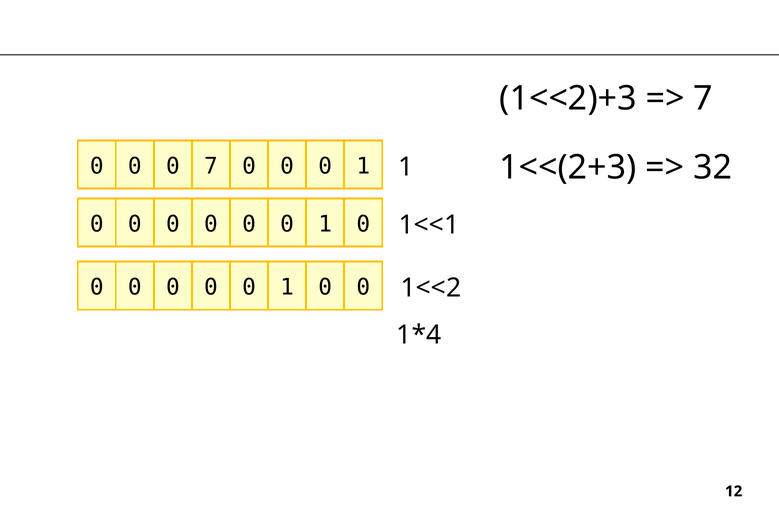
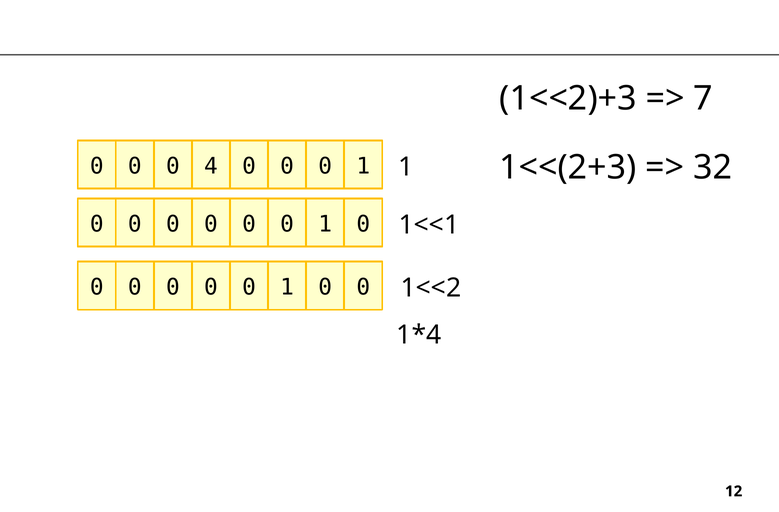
0 7: 7 -> 4
